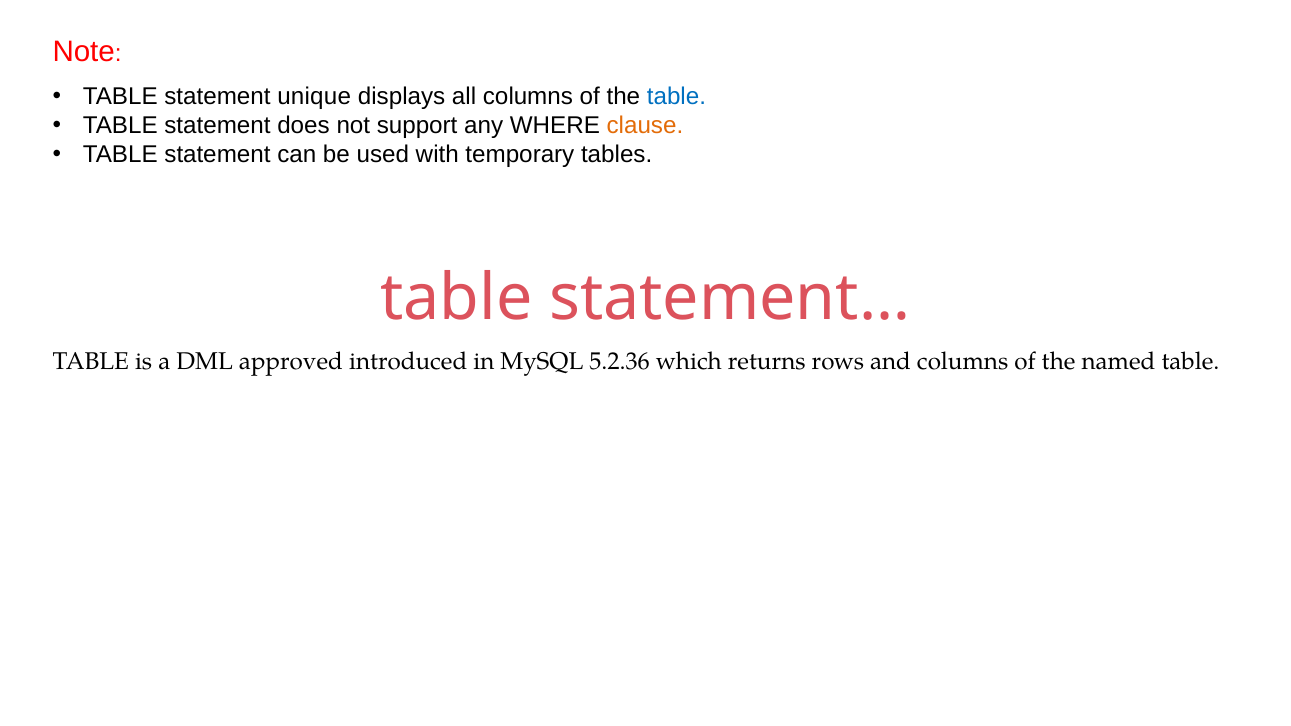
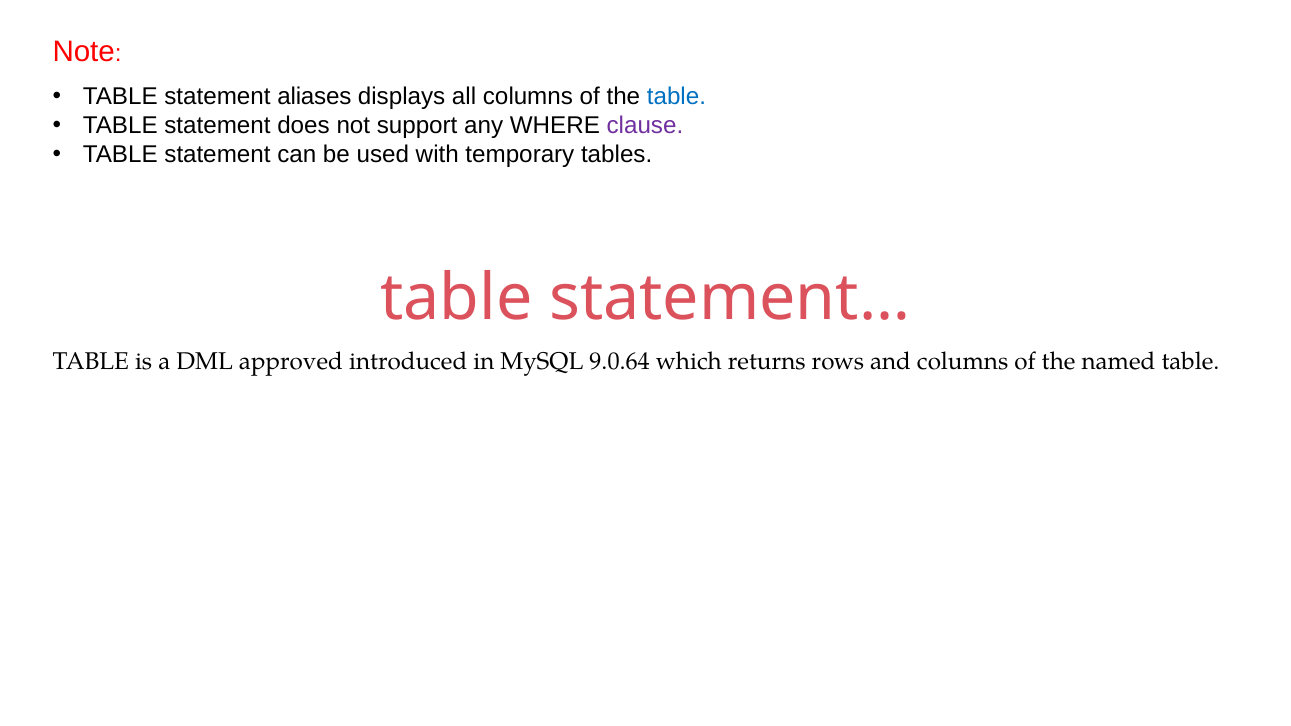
unique: unique -> aliases
clause colour: orange -> purple
5.2.36: 5.2.36 -> 9.0.64
